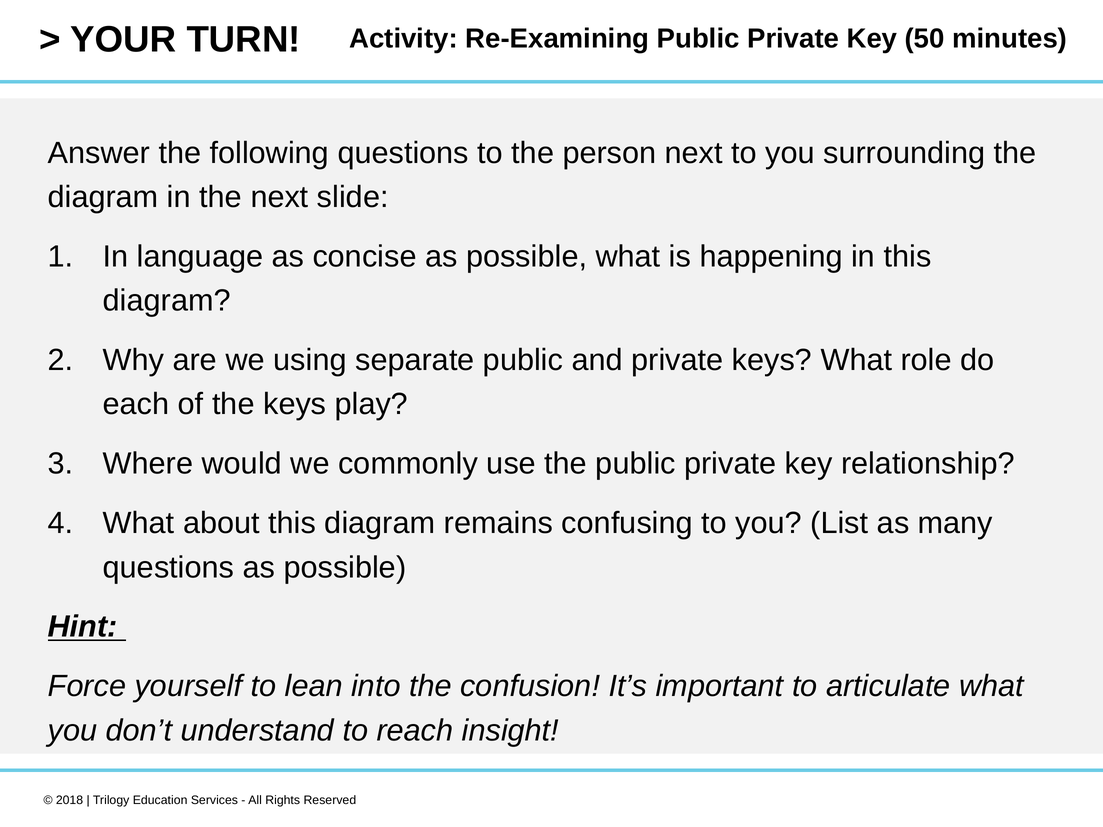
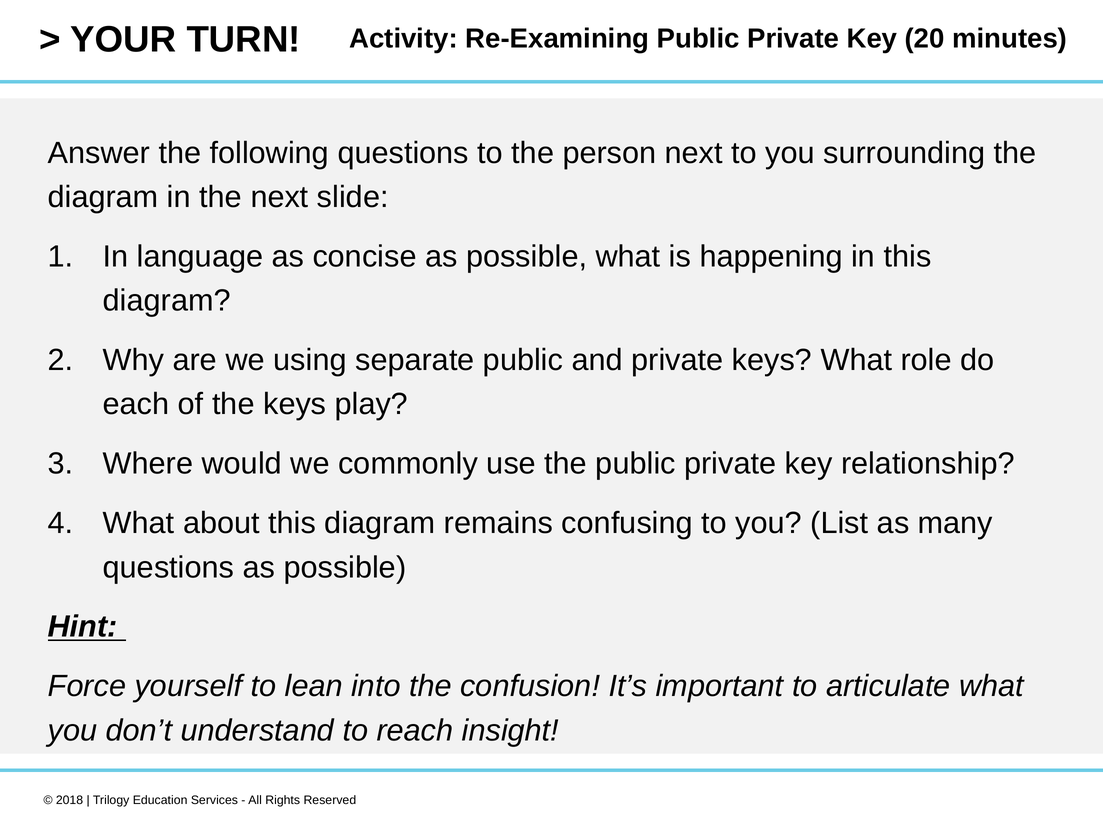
50: 50 -> 20
